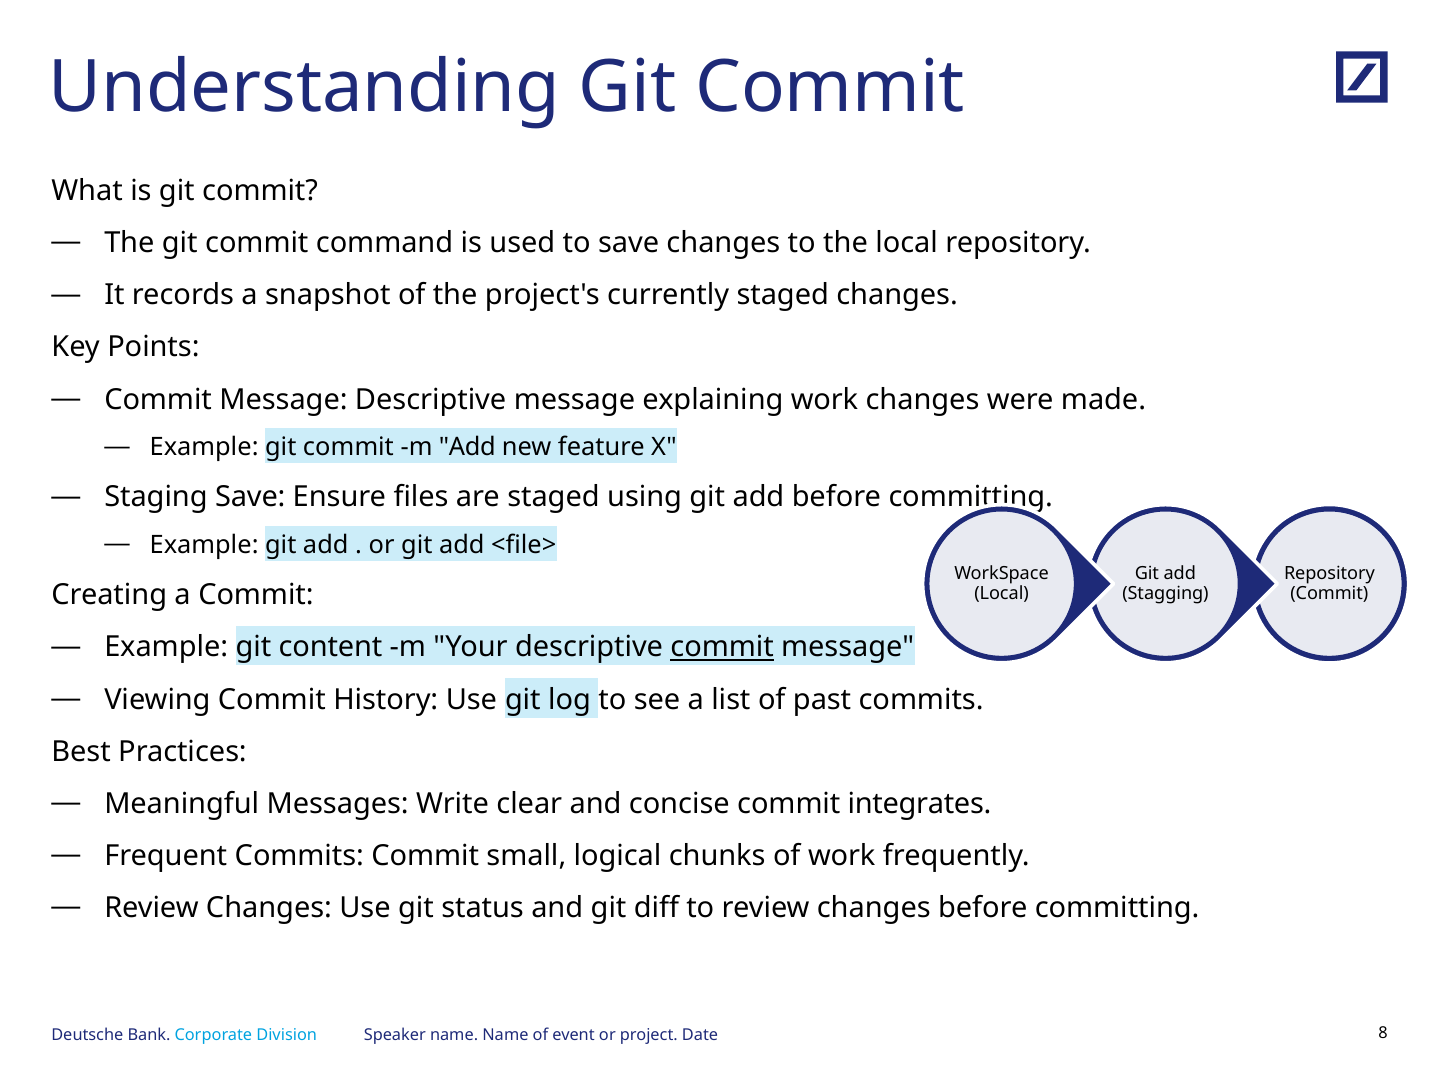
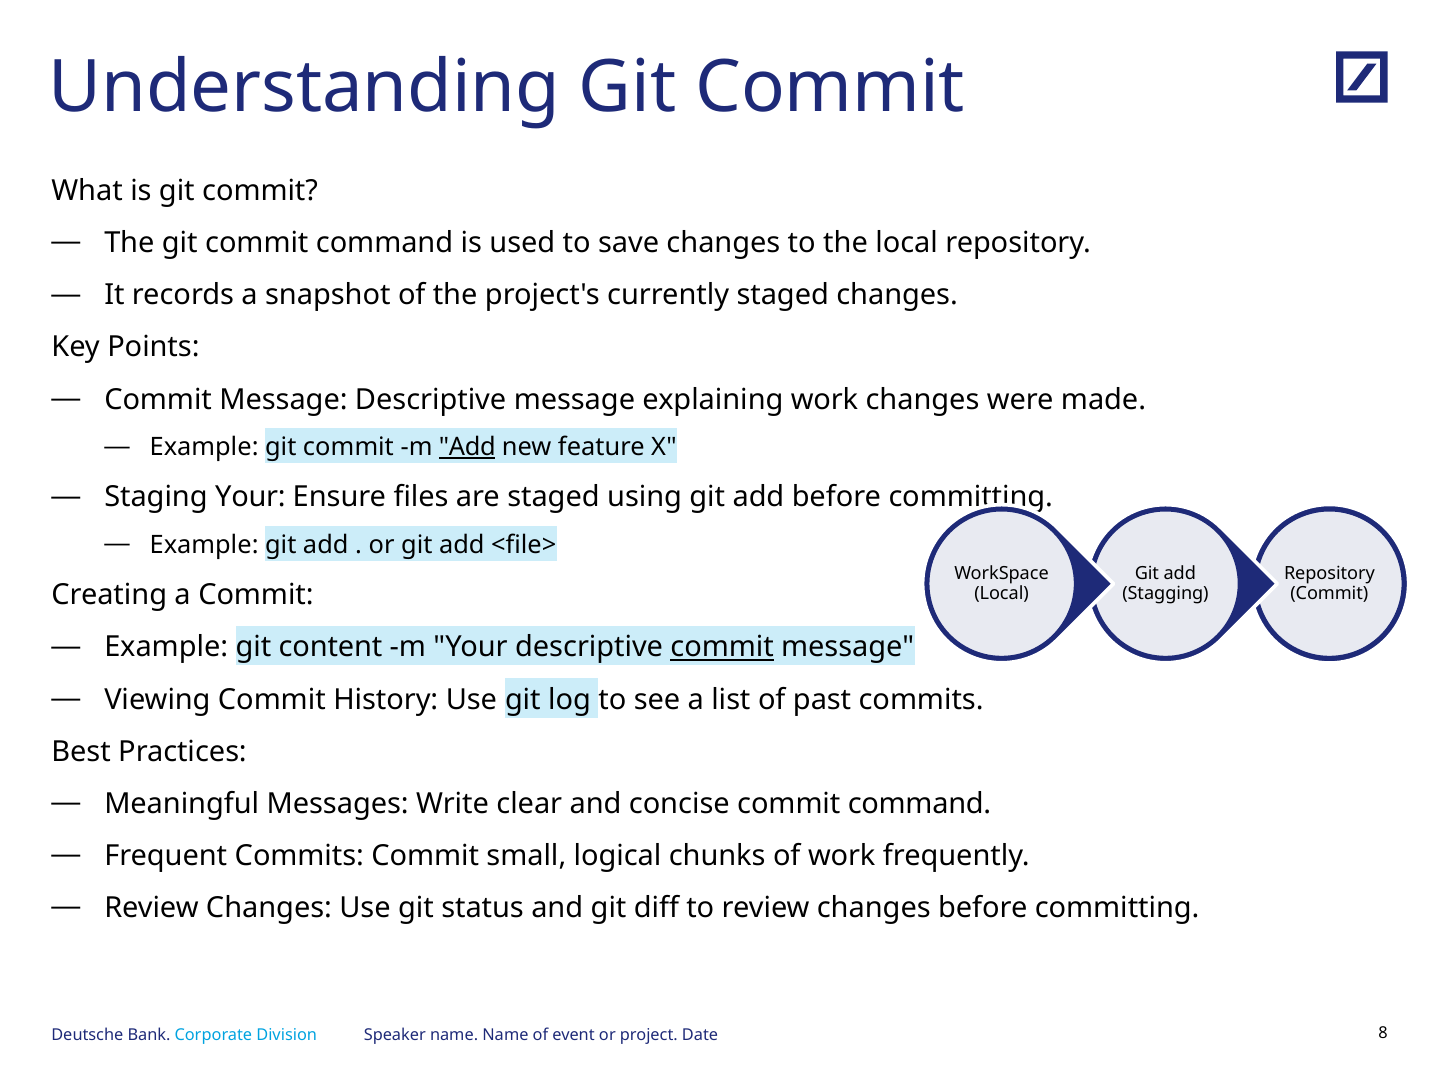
Add at (467, 447) underline: none -> present
Staging Save: Save -> Your
concise commit integrates: integrates -> command
